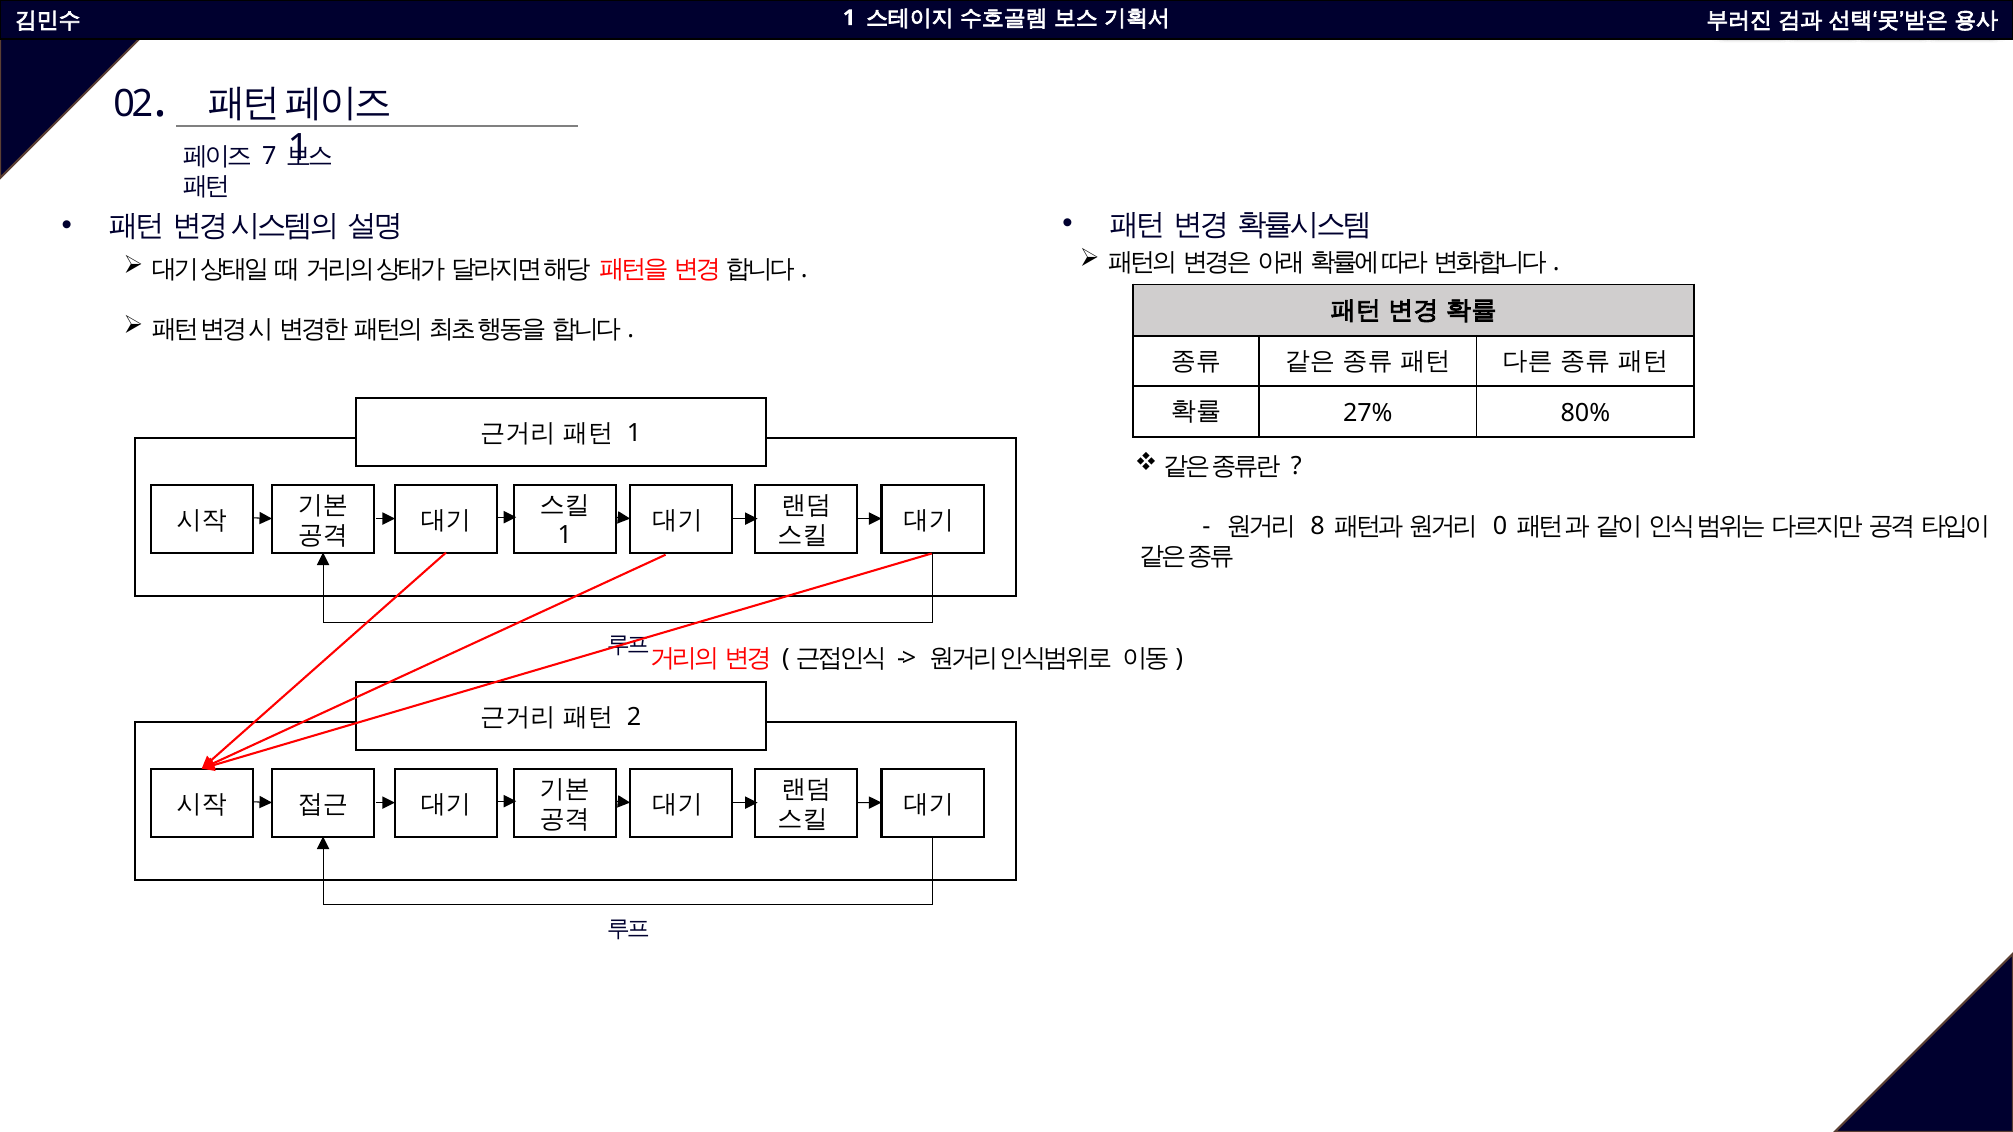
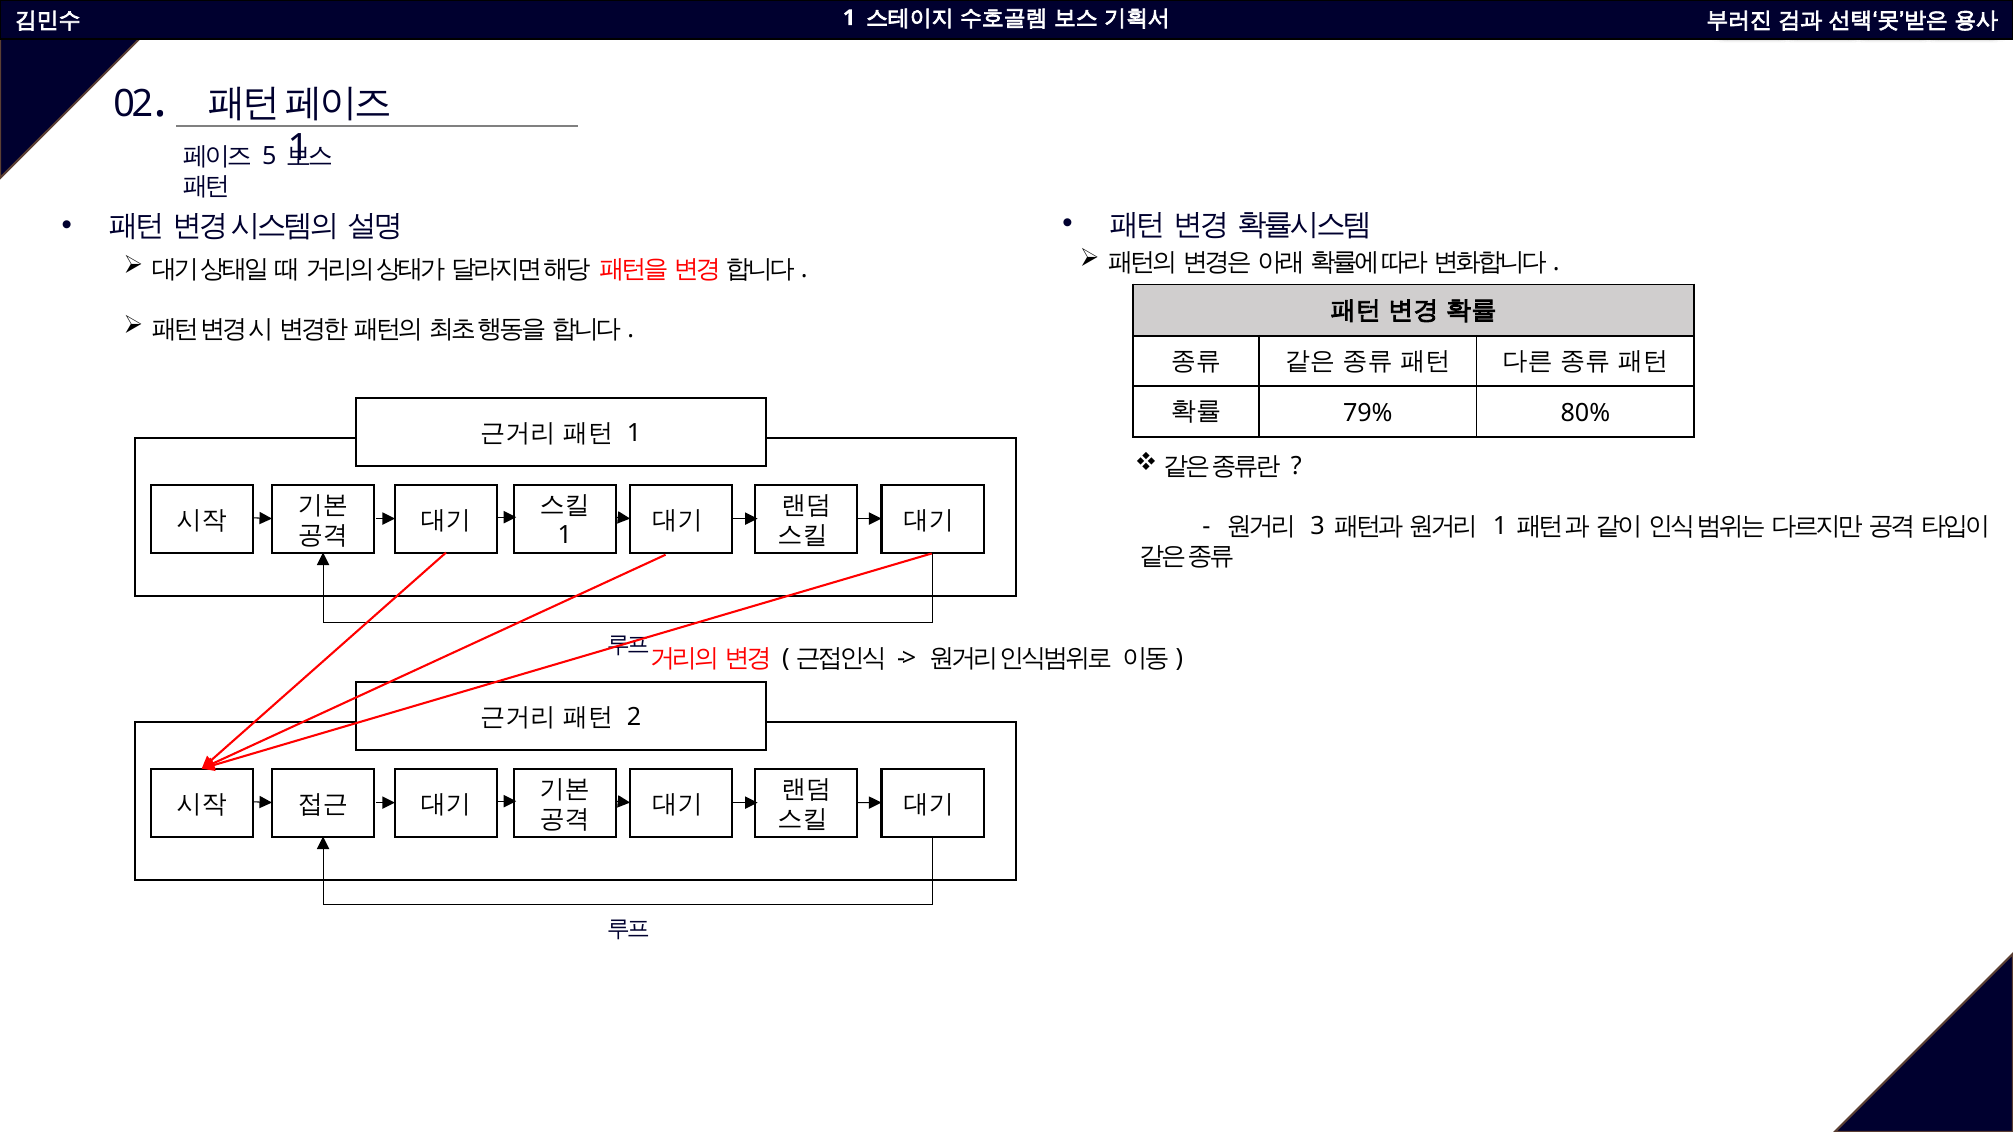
7: 7 -> 5
27%: 27% -> 79%
8: 8 -> 3
0 at (1500, 527): 0 -> 1
